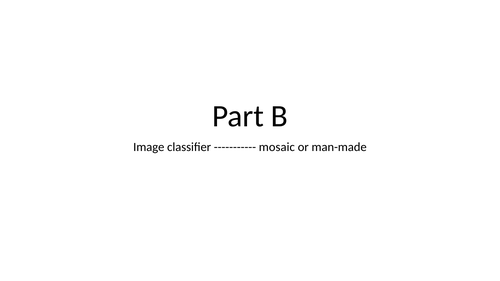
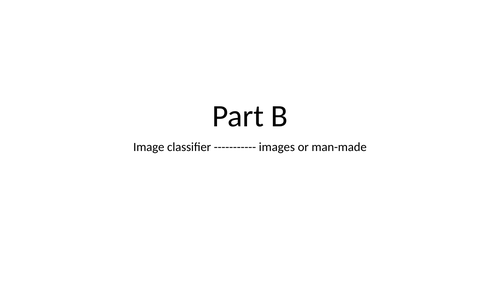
mosaic: mosaic -> images
